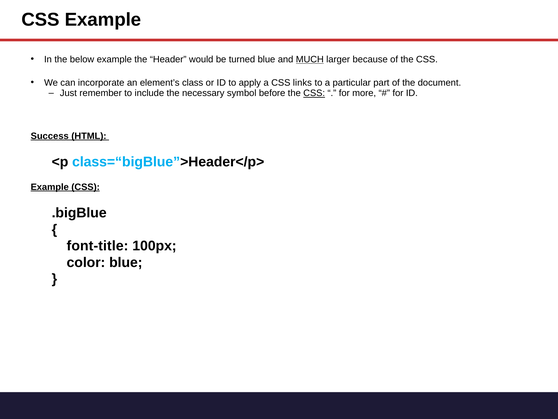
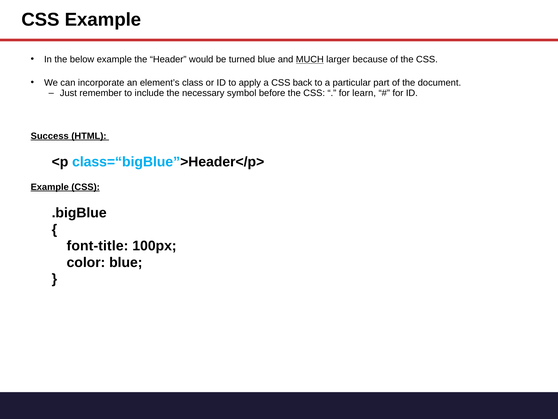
links: links -> back
CSS at (314, 93) underline: present -> none
more: more -> learn
